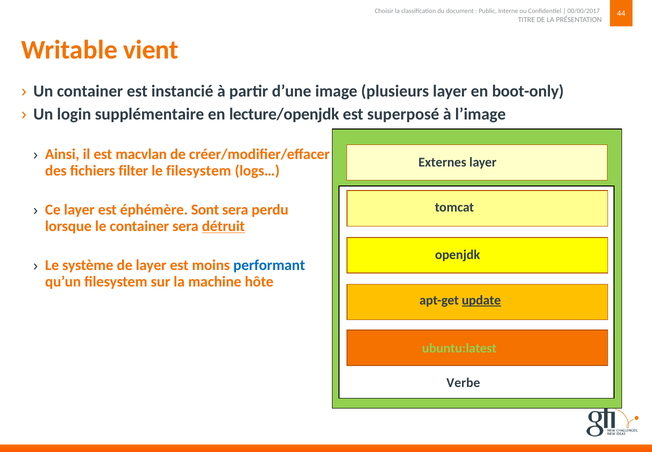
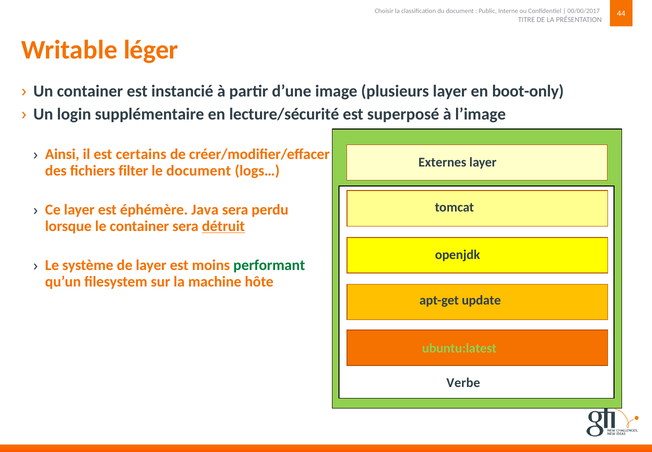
vient: vient -> léger
lecture/openjdk: lecture/openjdk -> lecture/sécurité
macvlan: macvlan -> certains
le filesystem: filesystem -> document
Sont: Sont -> Java
performant colour: blue -> green
update underline: present -> none
